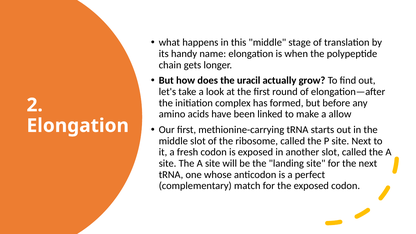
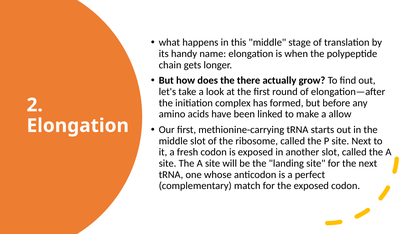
uracil: uracil -> there
